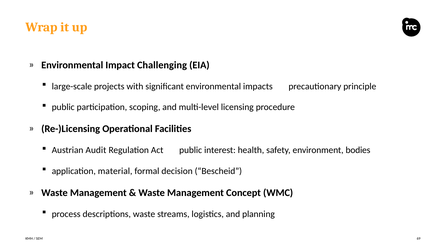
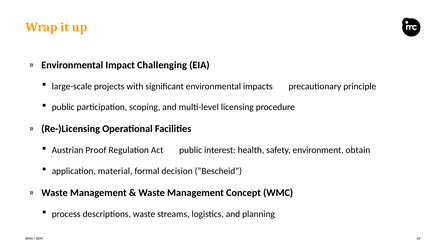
Audit: Audit -> Proof
bodies: bodies -> obtain
